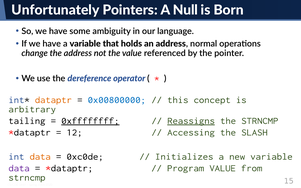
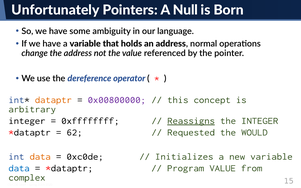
0x00800000 colour: blue -> purple
tailing at (27, 121): tailing -> integer
0xffffffff underline: present -> none
the STRNCMP: STRNCMP -> INTEGER
12: 12 -> 62
Accessing: Accessing -> Requested
SLASH: SLASH -> WOULD
data at (19, 168) colour: purple -> blue
strncmp at (27, 178): strncmp -> complex
